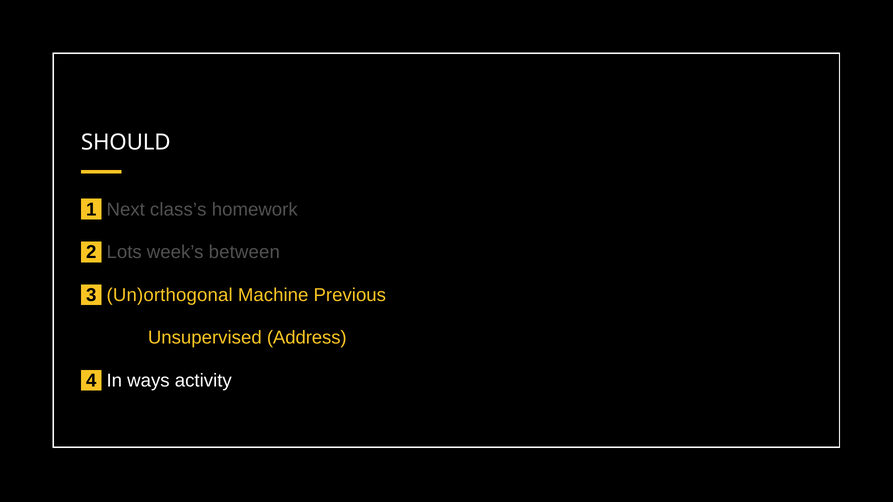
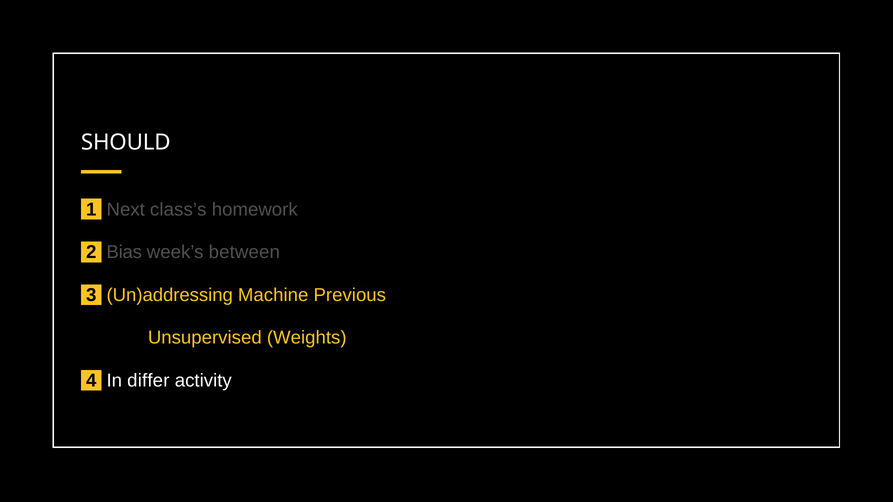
Lots: Lots -> Bias
Un)orthogonal: Un)orthogonal -> Un)addressing
Address: Address -> Weights
ways: ways -> differ
